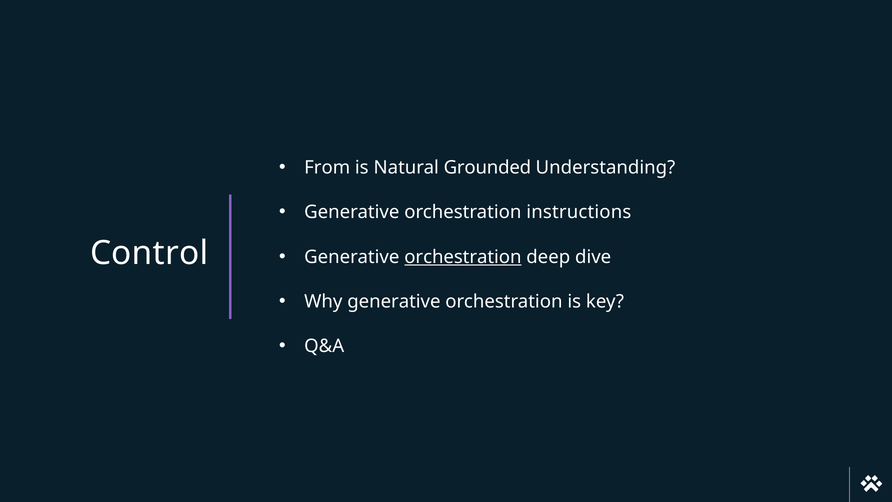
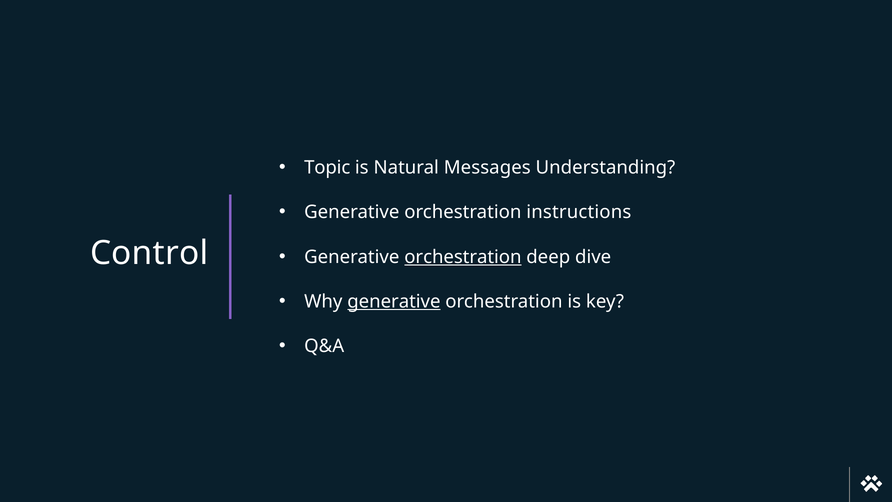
From: From -> Topic
Grounded: Grounded -> Messages
generative at (394, 301) underline: none -> present
